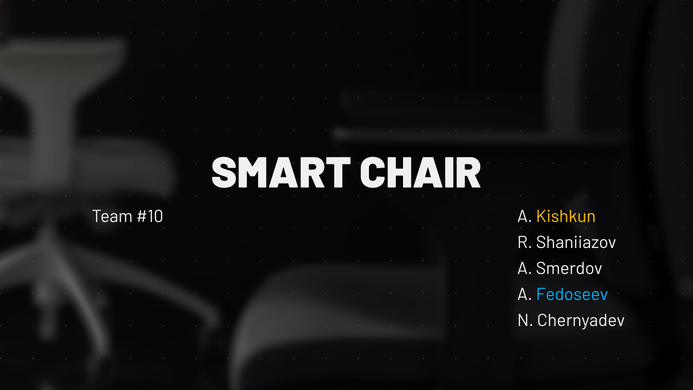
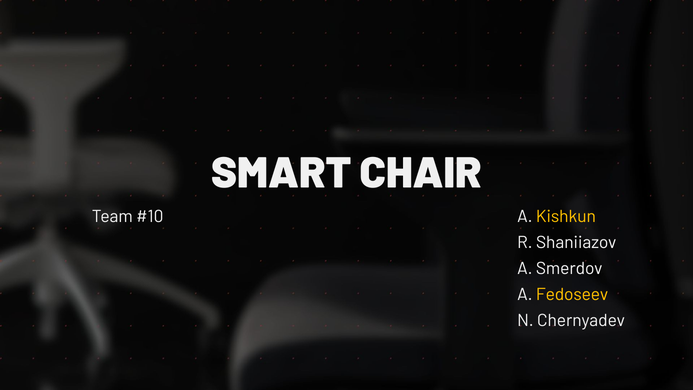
Fedoseev colour: light blue -> yellow
